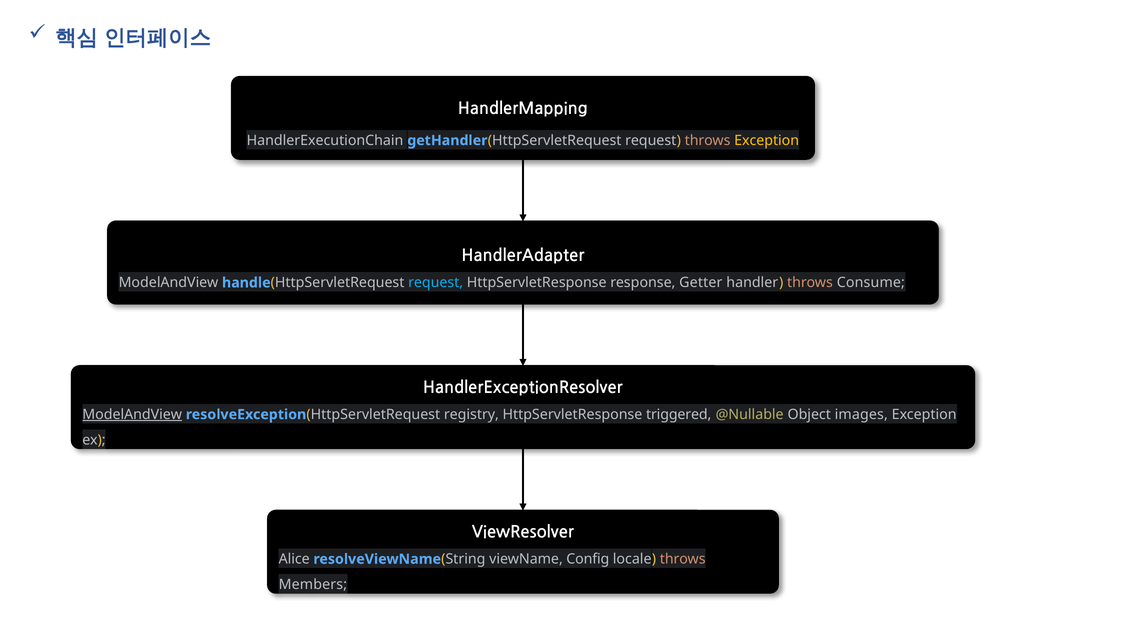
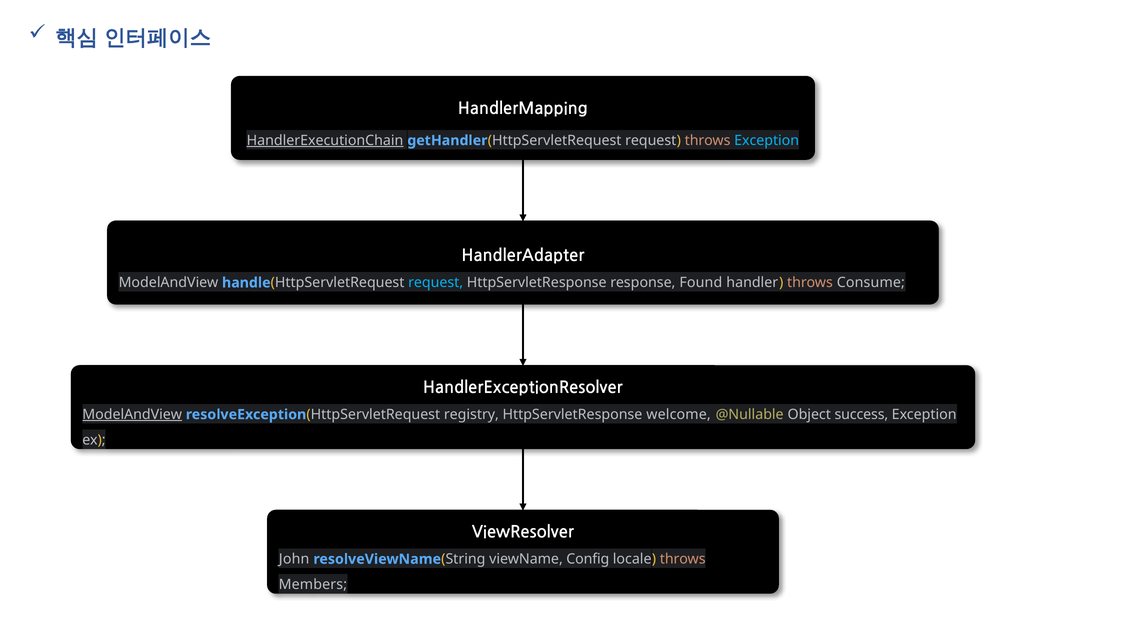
HandlerExecutionChain underline: none -> present
Exception at (767, 140) colour: yellow -> light blue
Getter: Getter -> Found
triggered: triggered -> welcome
images: images -> success
Alice: Alice -> John
